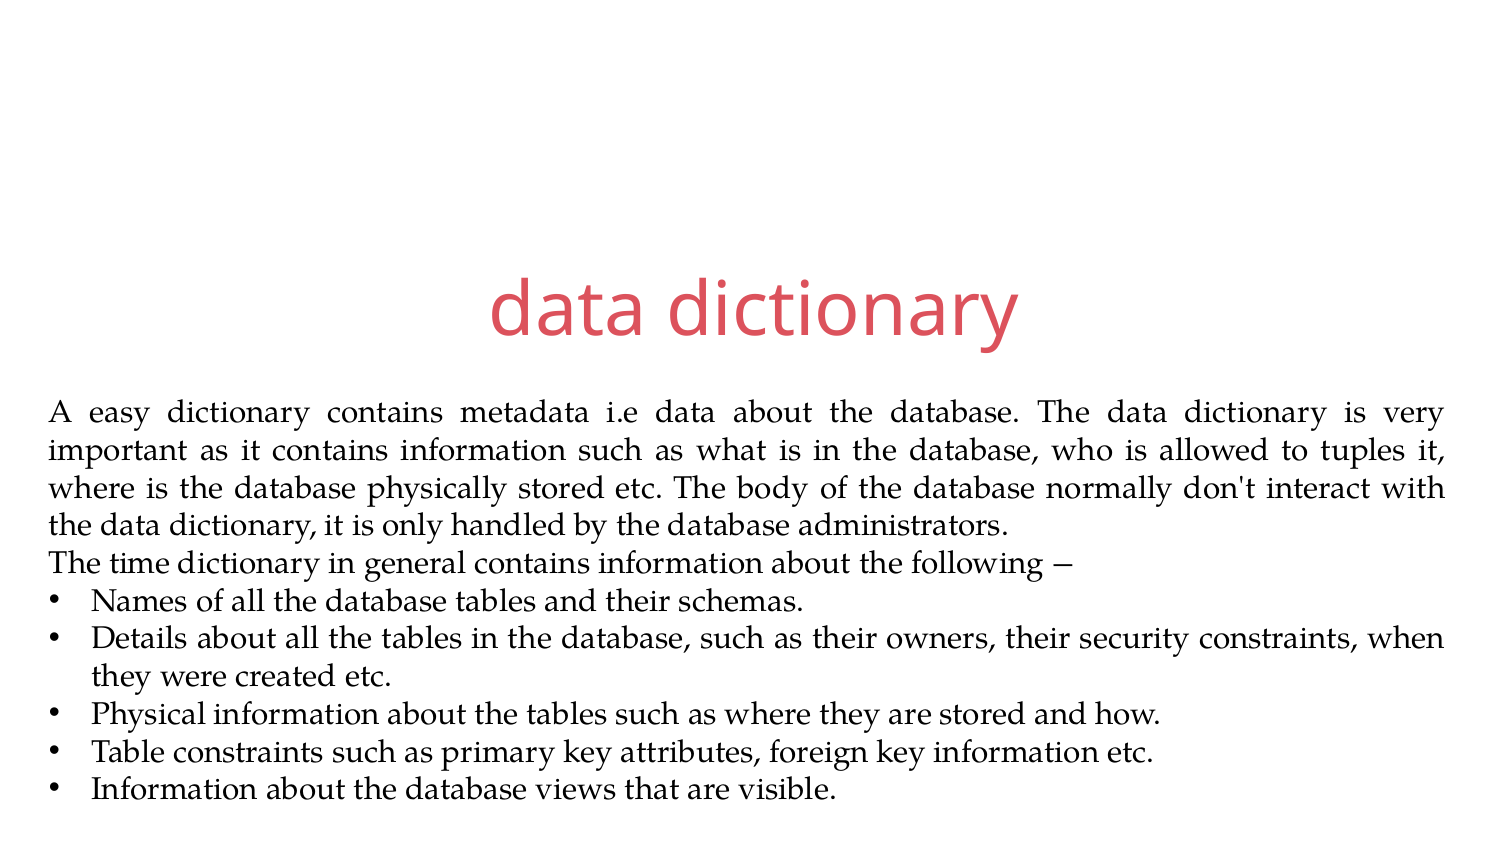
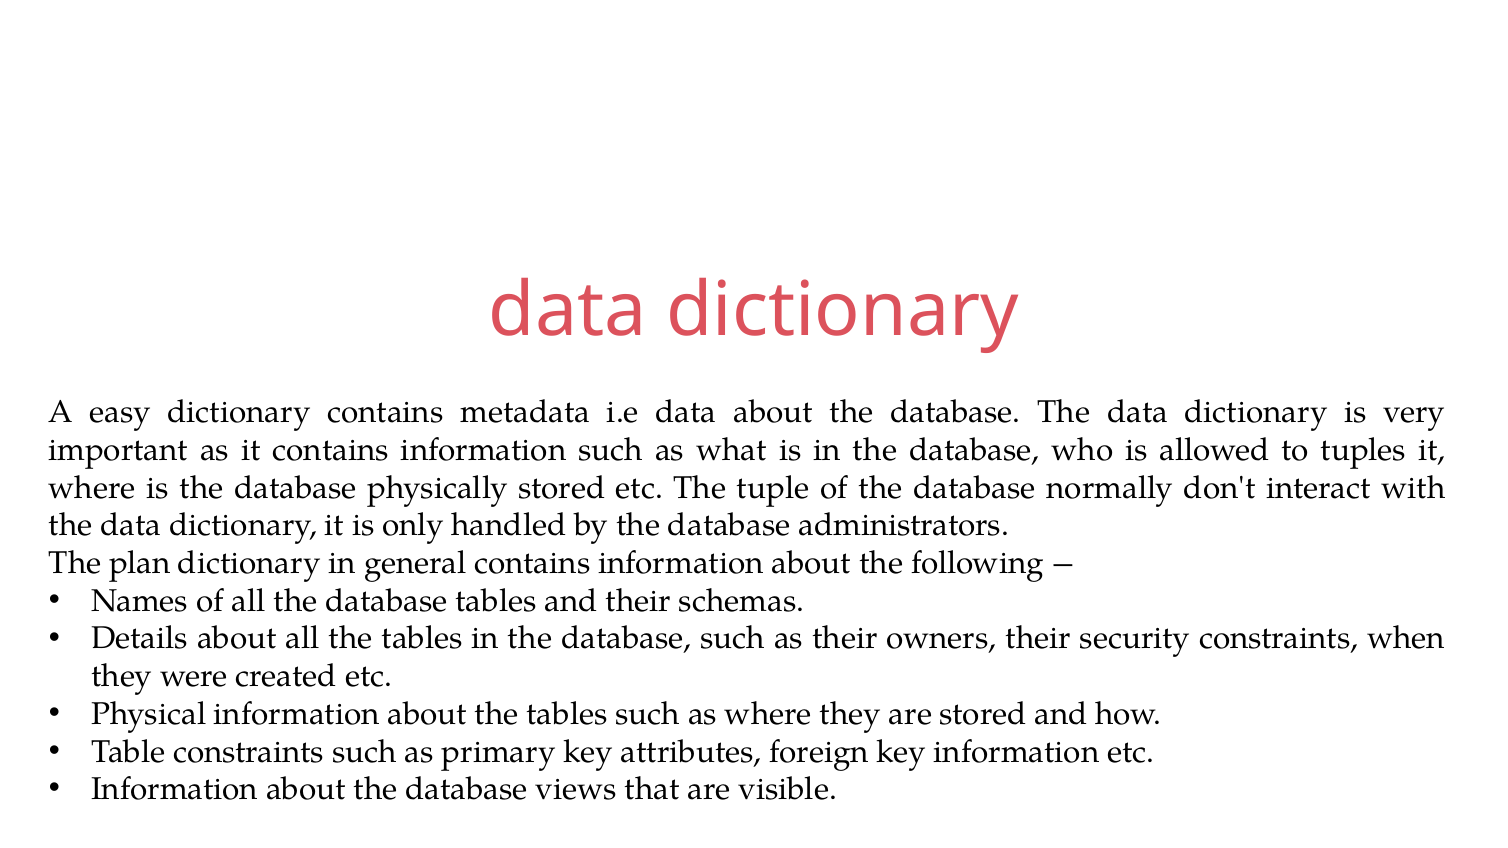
body: body -> tuple
time: time -> plan
